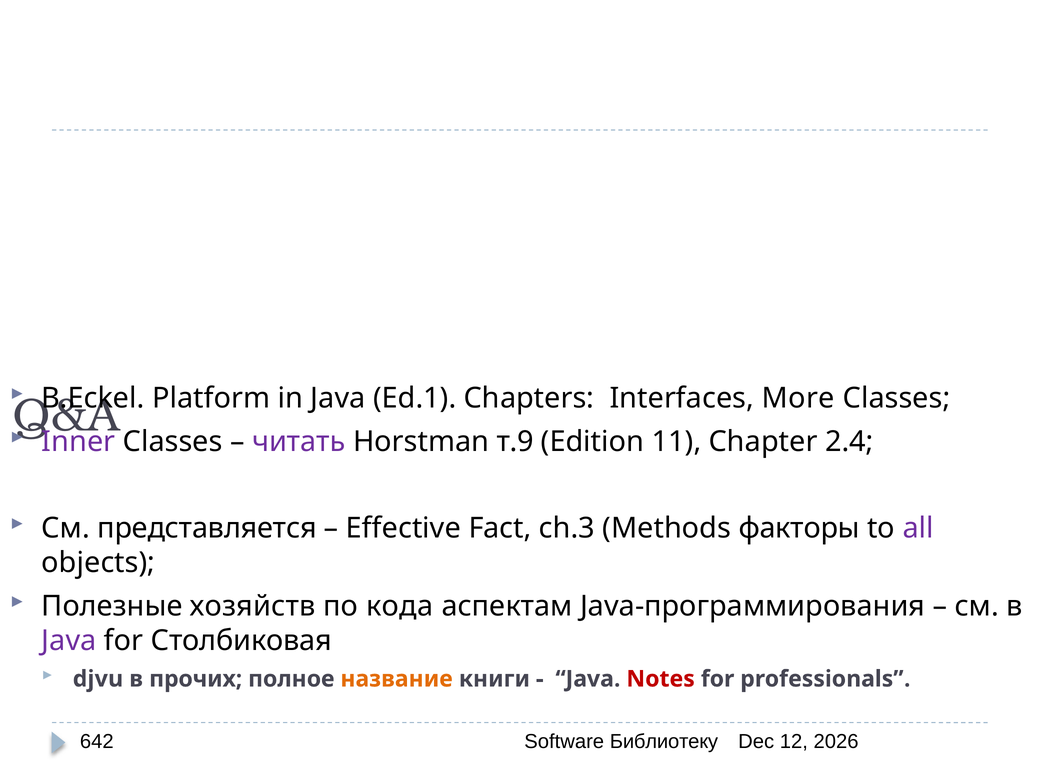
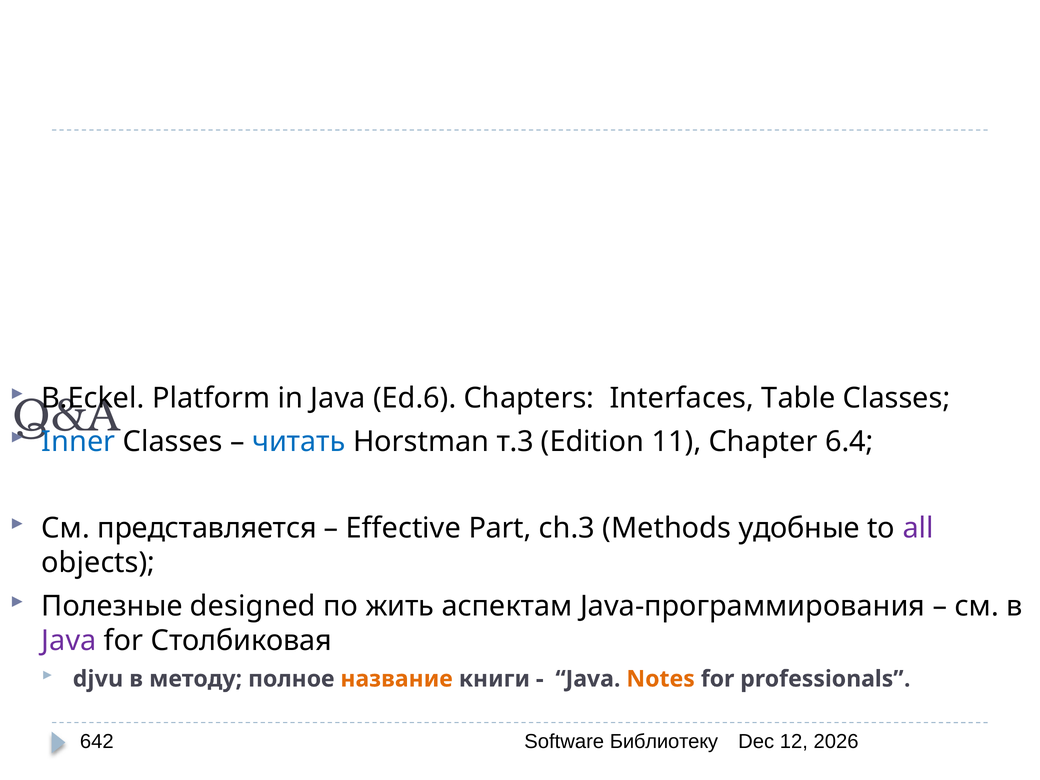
Ed.1: Ed.1 -> Ed.6
More: More -> Table
Inner colour: purple -> blue
читать colour: purple -> blue
т.9: т.9 -> т.3
2.4: 2.4 -> 6.4
Fact: Fact -> Part
факторы: факторы -> удобные
хозяйств: хозяйств -> designed
кода: кода -> жить
прочих: прочих -> методу
Notes colour: red -> orange
